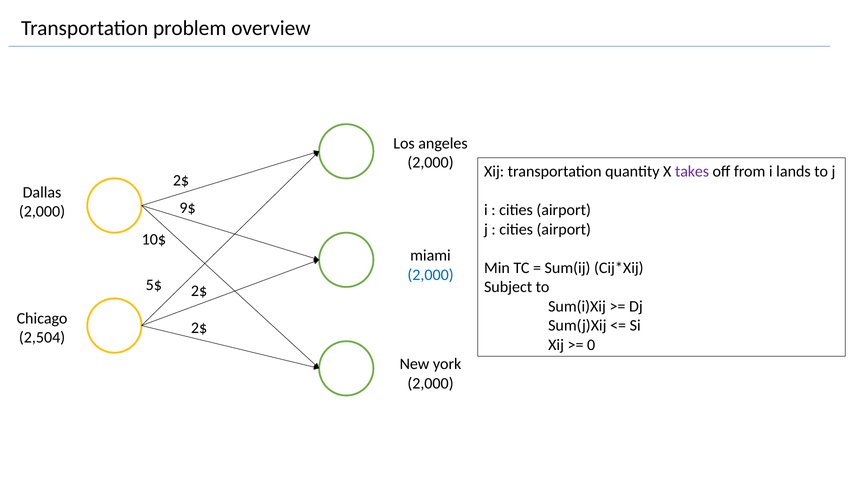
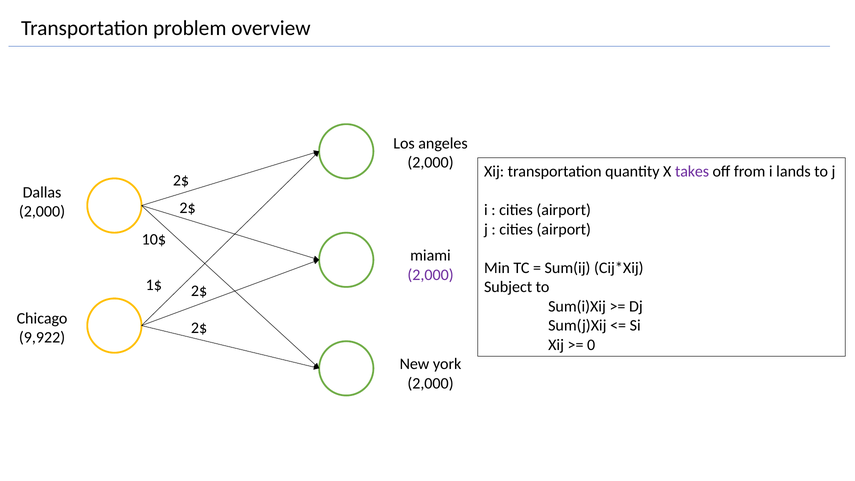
9$ at (188, 208): 9$ -> 2$
2,000 at (431, 275) colour: blue -> purple
5$: 5$ -> 1$
2,504: 2,504 -> 9,922
